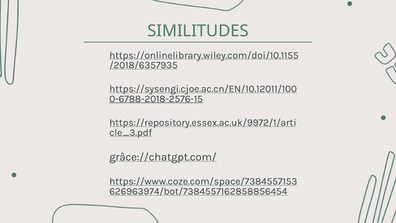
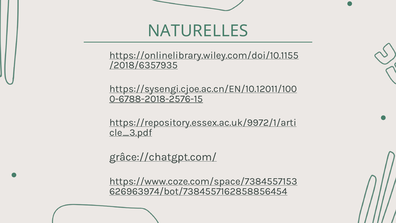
SIMILITUDES: SIMILITUDES -> NATURELLES
